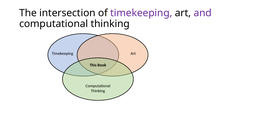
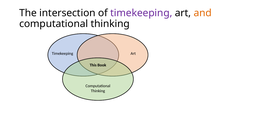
and colour: purple -> orange
